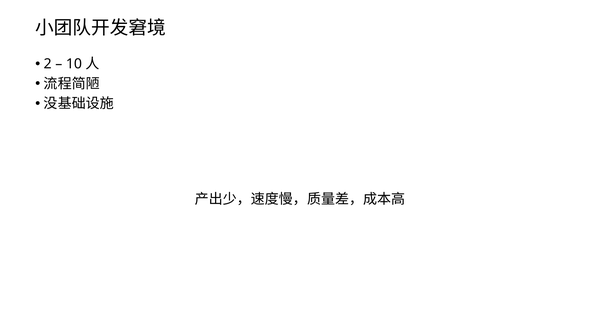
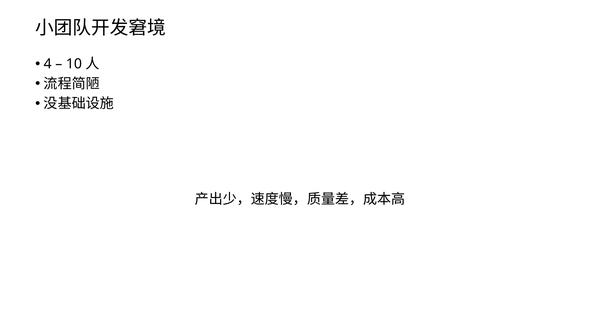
2: 2 -> 4
